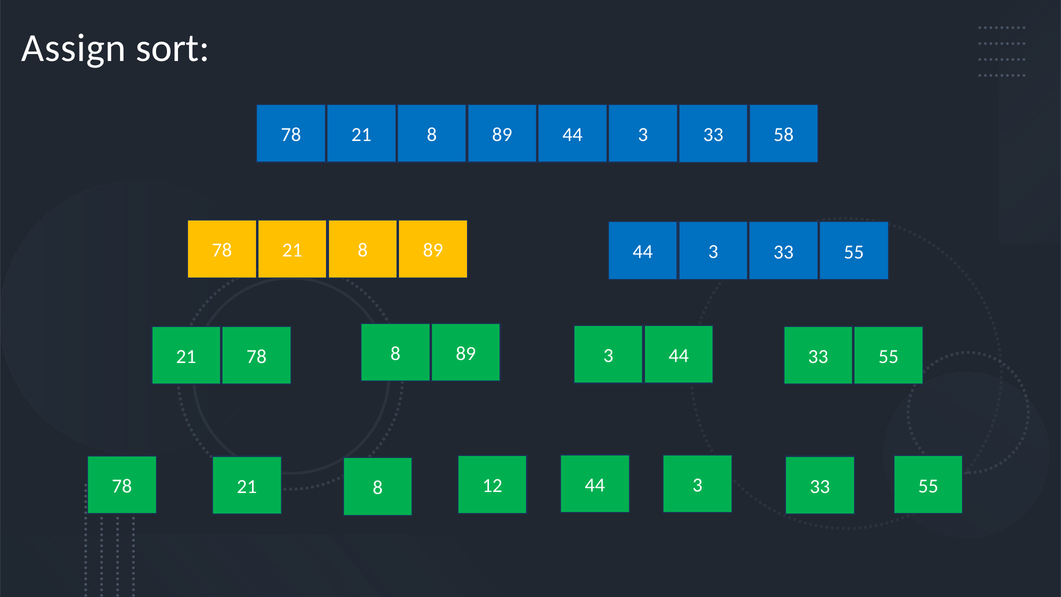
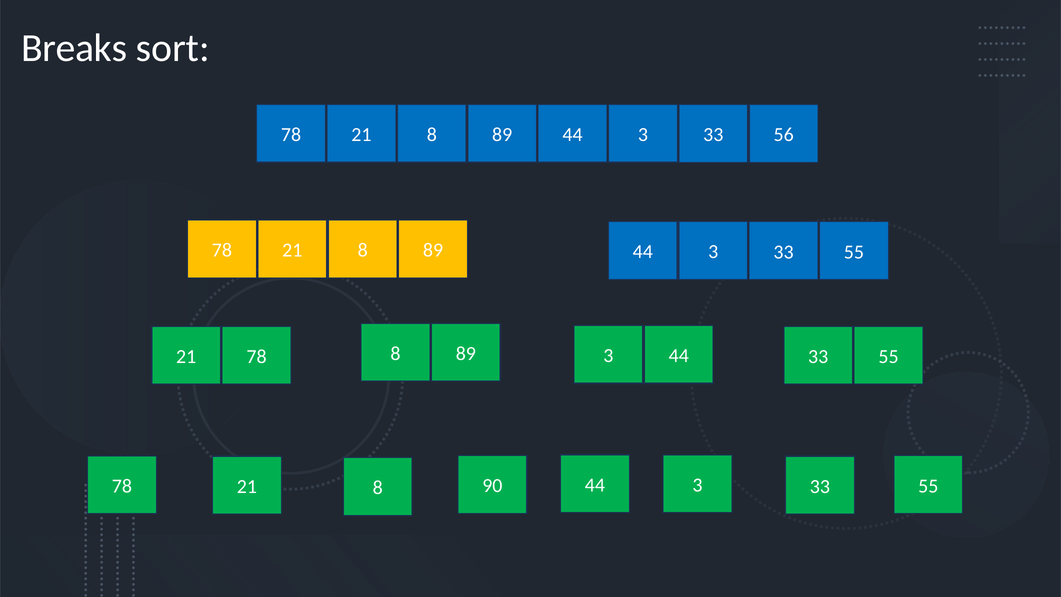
Assign: Assign -> Breaks
58: 58 -> 56
12: 12 -> 90
